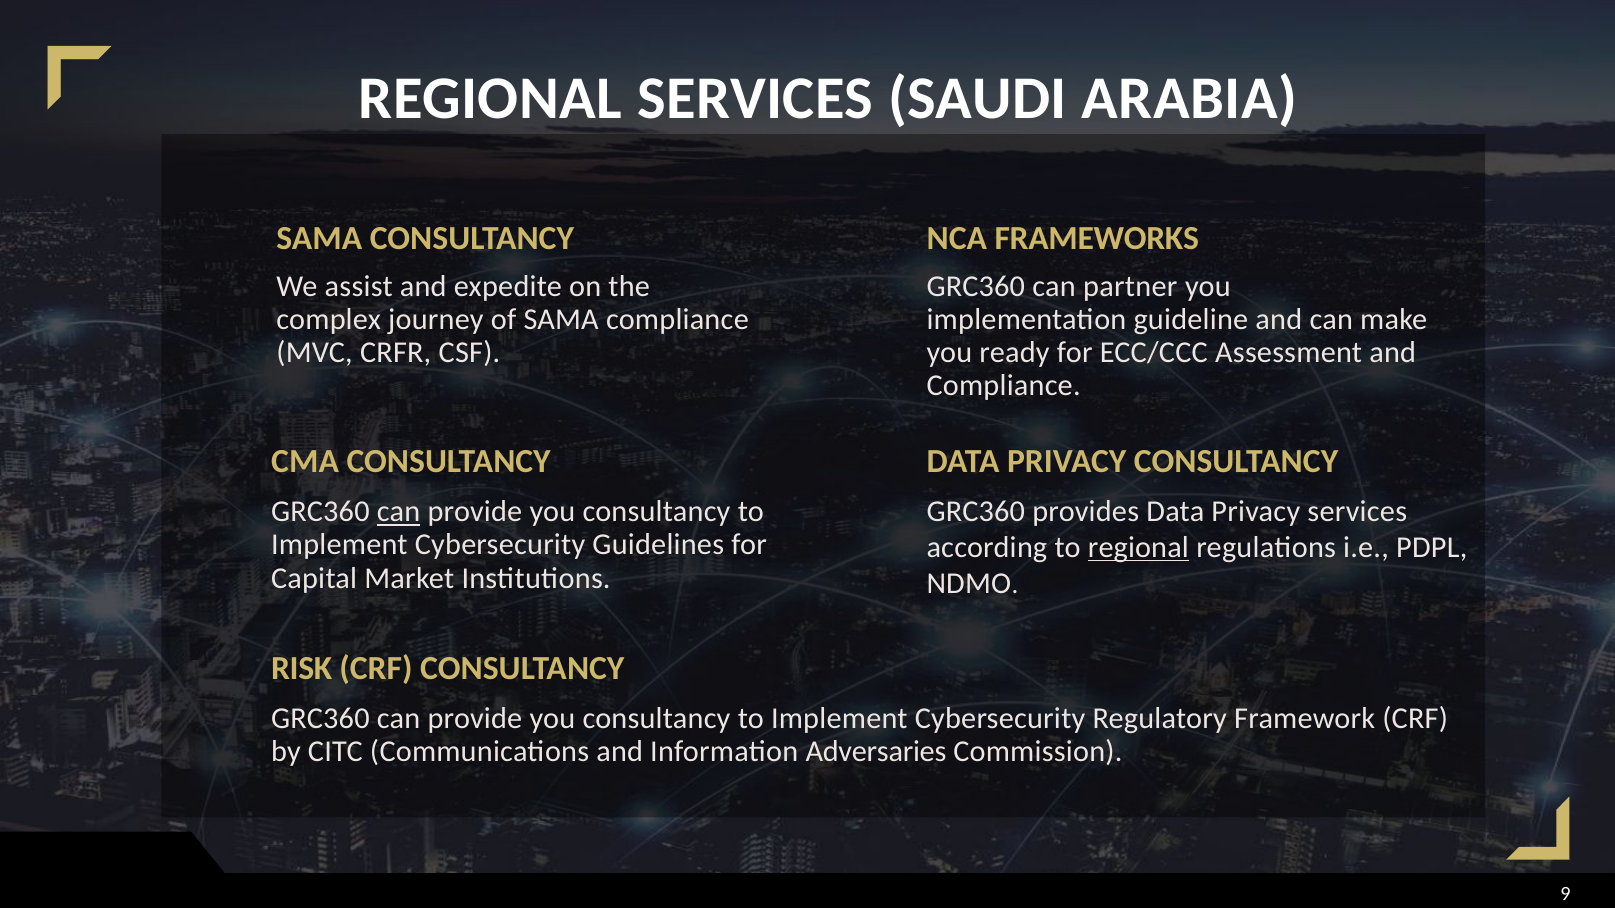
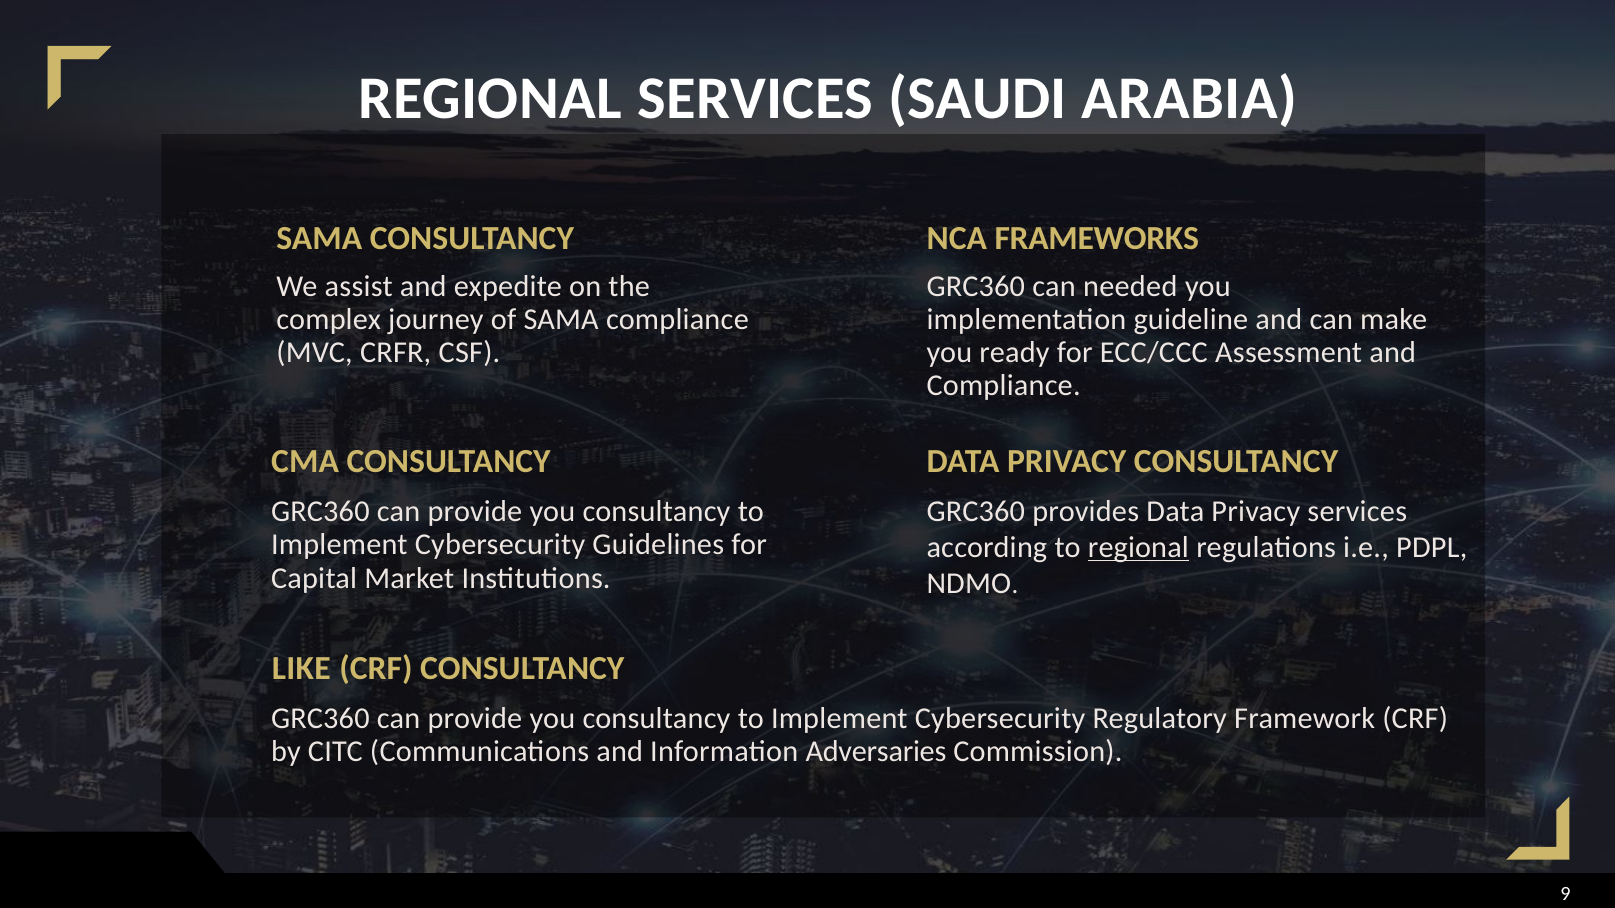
partner: partner -> needed
can at (399, 512) underline: present -> none
RISK: RISK -> LIKE
